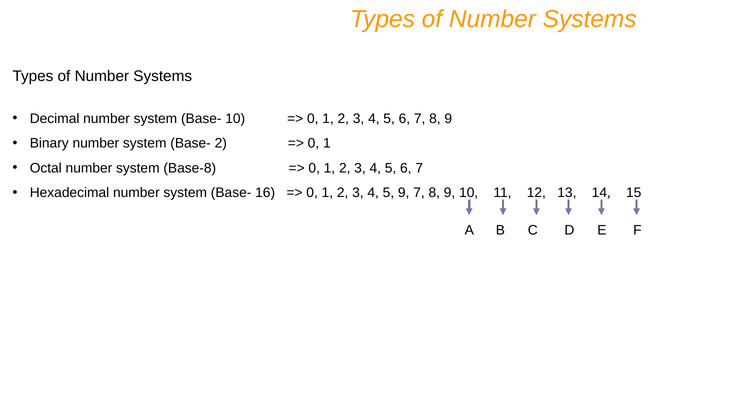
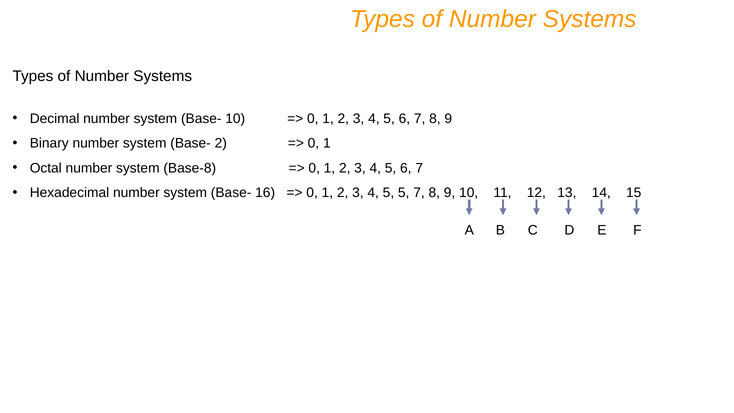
5 9: 9 -> 5
